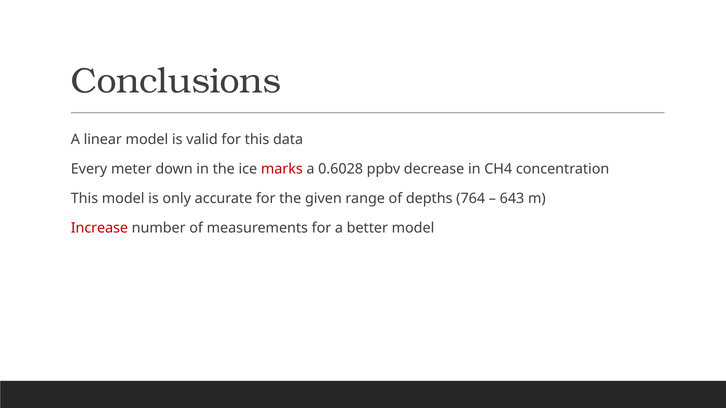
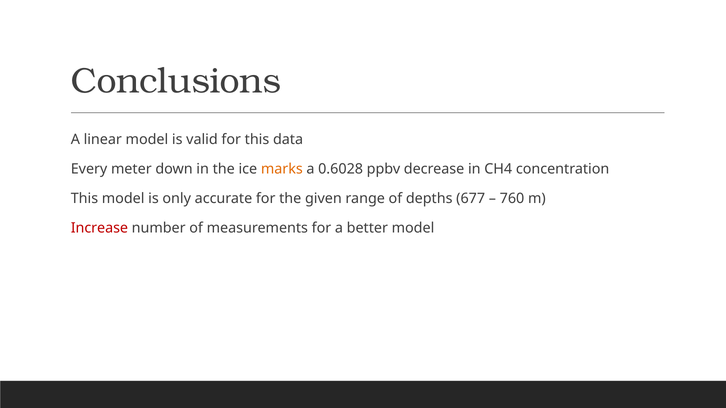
marks colour: red -> orange
764: 764 -> 677
643: 643 -> 760
